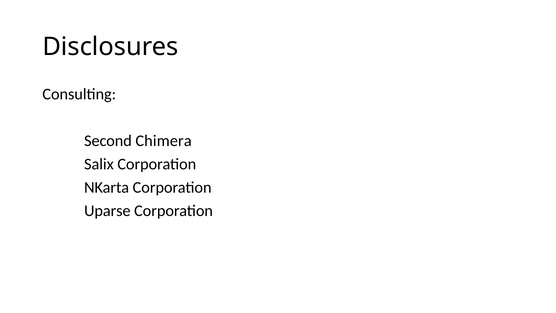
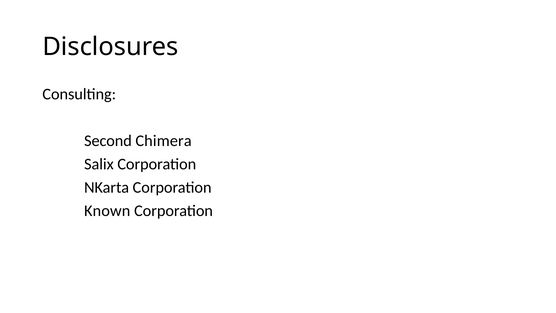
Uparse: Uparse -> Known
